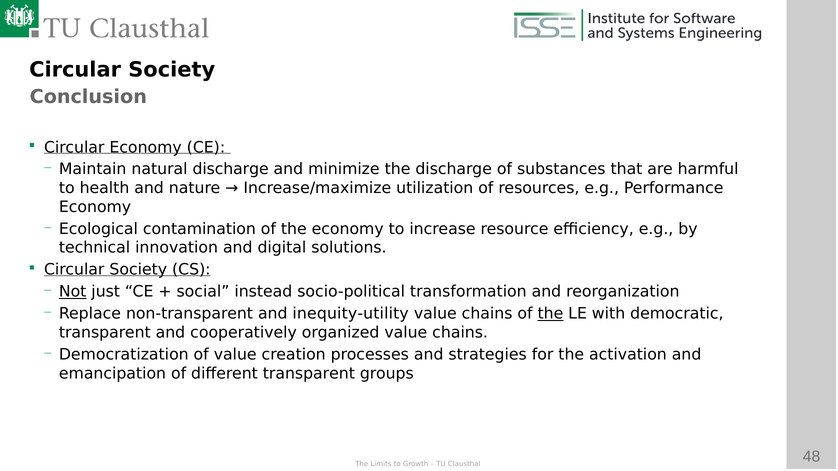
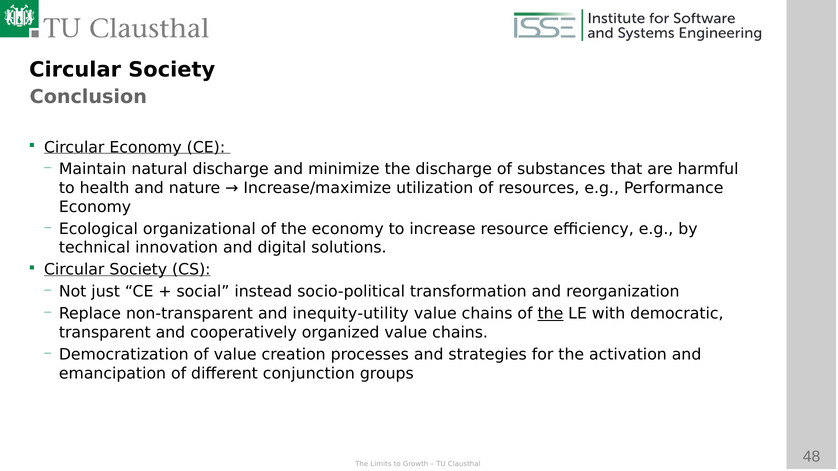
contamination: contamination -> organizational
Not underline: present -> none
different transparent: transparent -> conjunction
